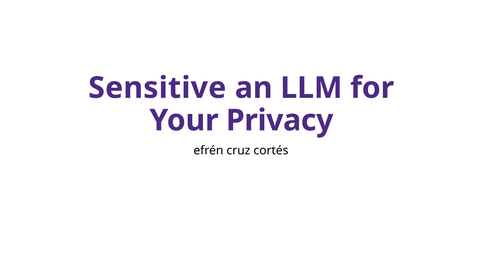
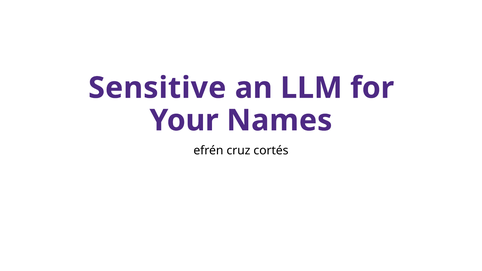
Privacy: Privacy -> Names
